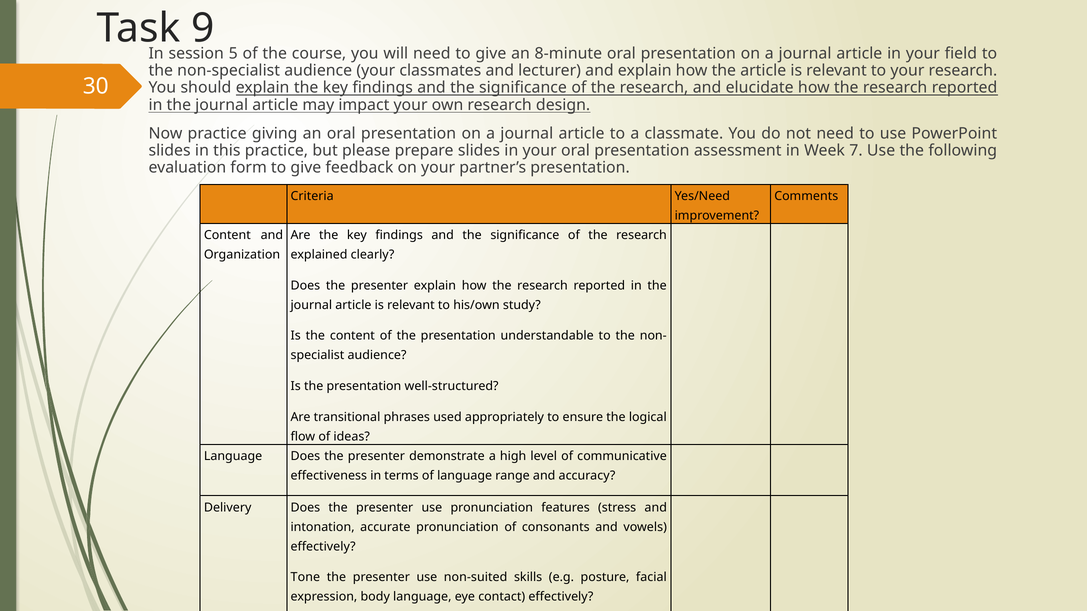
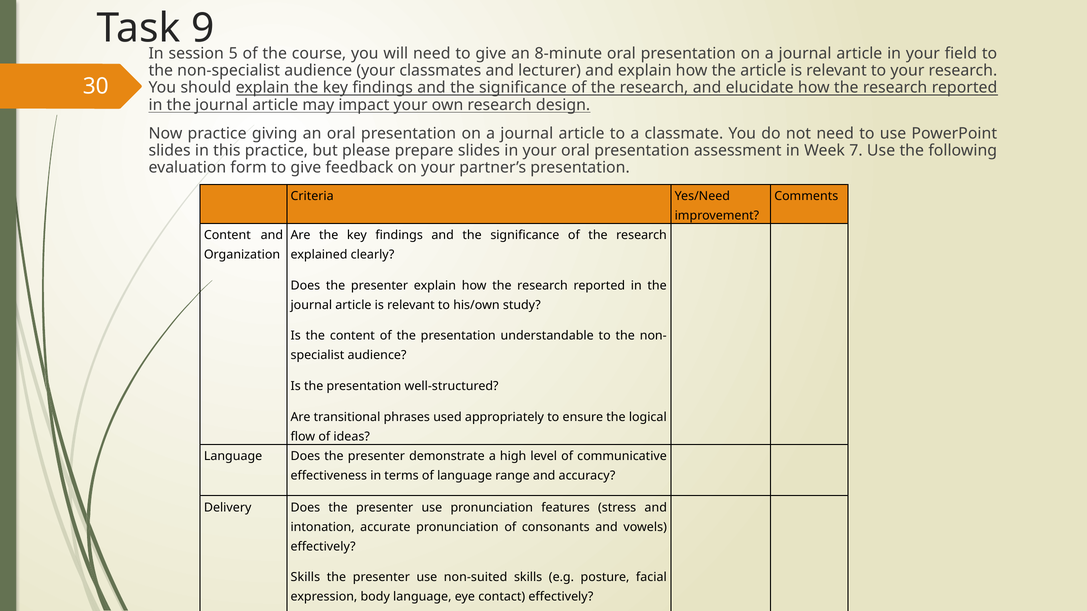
Tone at (305, 578): Tone -> Skills
